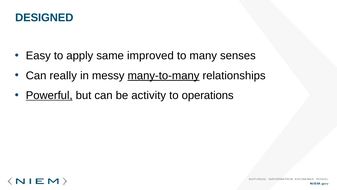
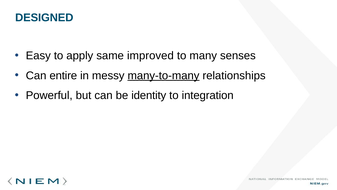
really: really -> entire
Powerful underline: present -> none
activity: activity -> identity
operations: operations -> integration
